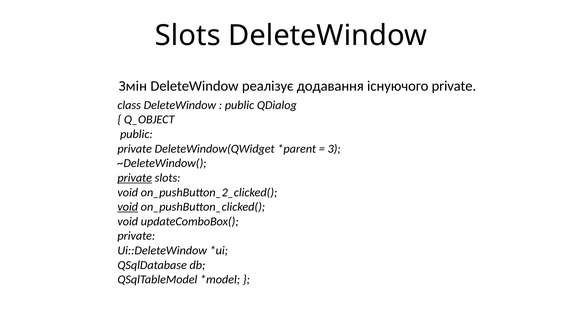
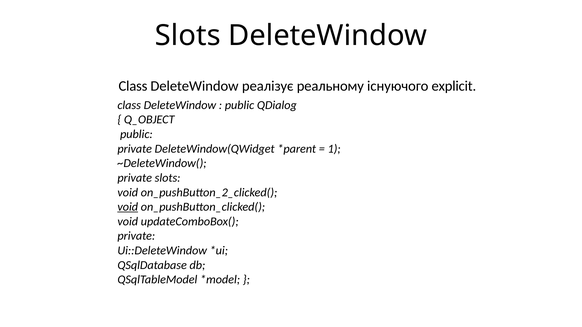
Змін at (133, 86): Змін -> Class
додавання: додавання -> реальному
існуючого private: private -> explicit
3: 3 -> 1
private at (135, 178) underline: present -> none
